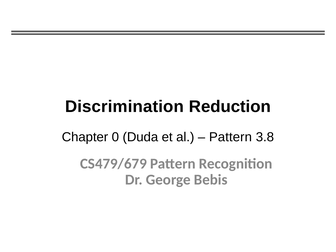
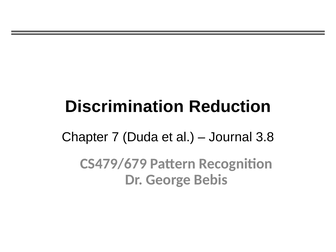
0: 0 -> 7
Pattern at (230, 137): Pattern -> Journal
